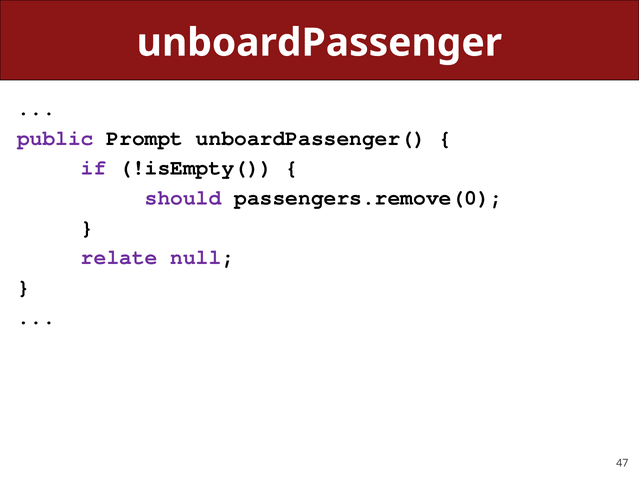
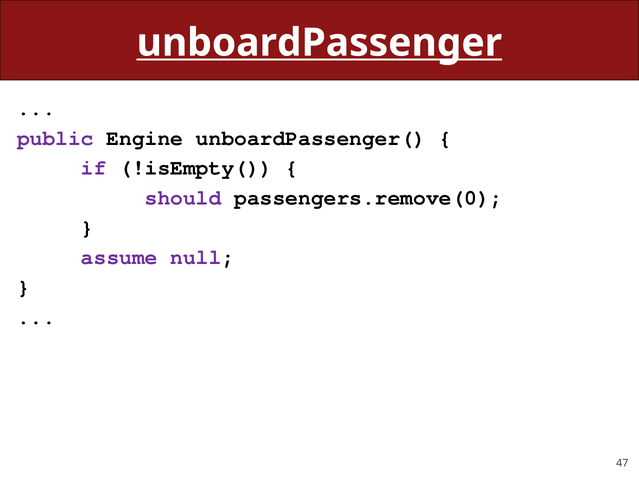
unboardPassenger underline: none -> present
Prompt: Prompt -> Engine
relate: relate -> assume
